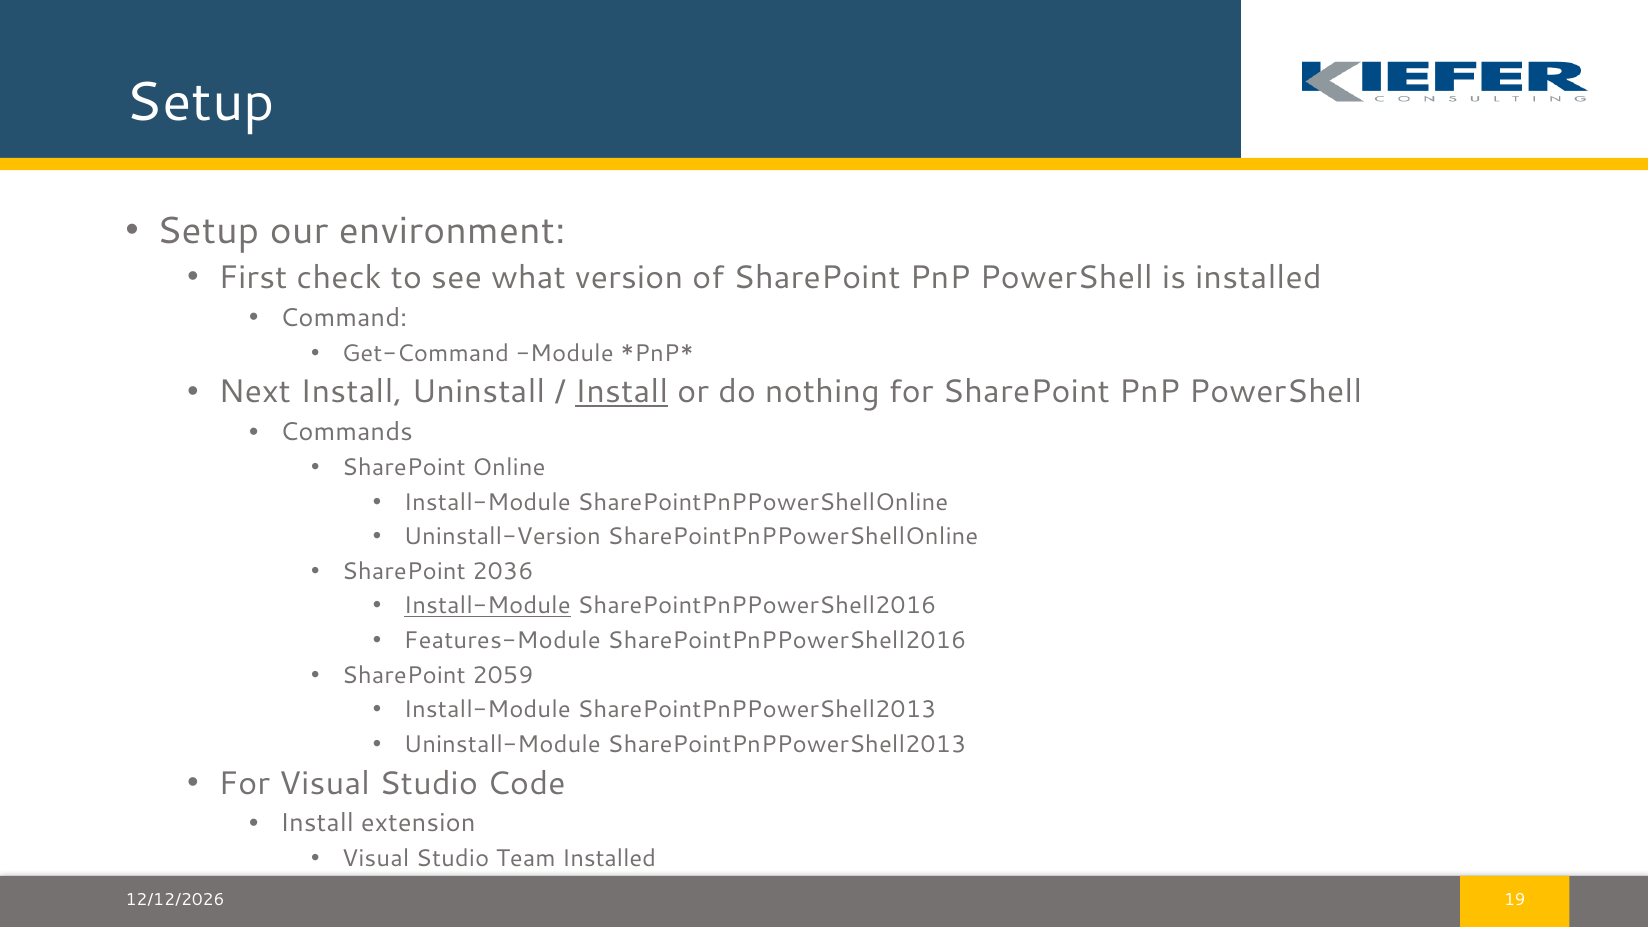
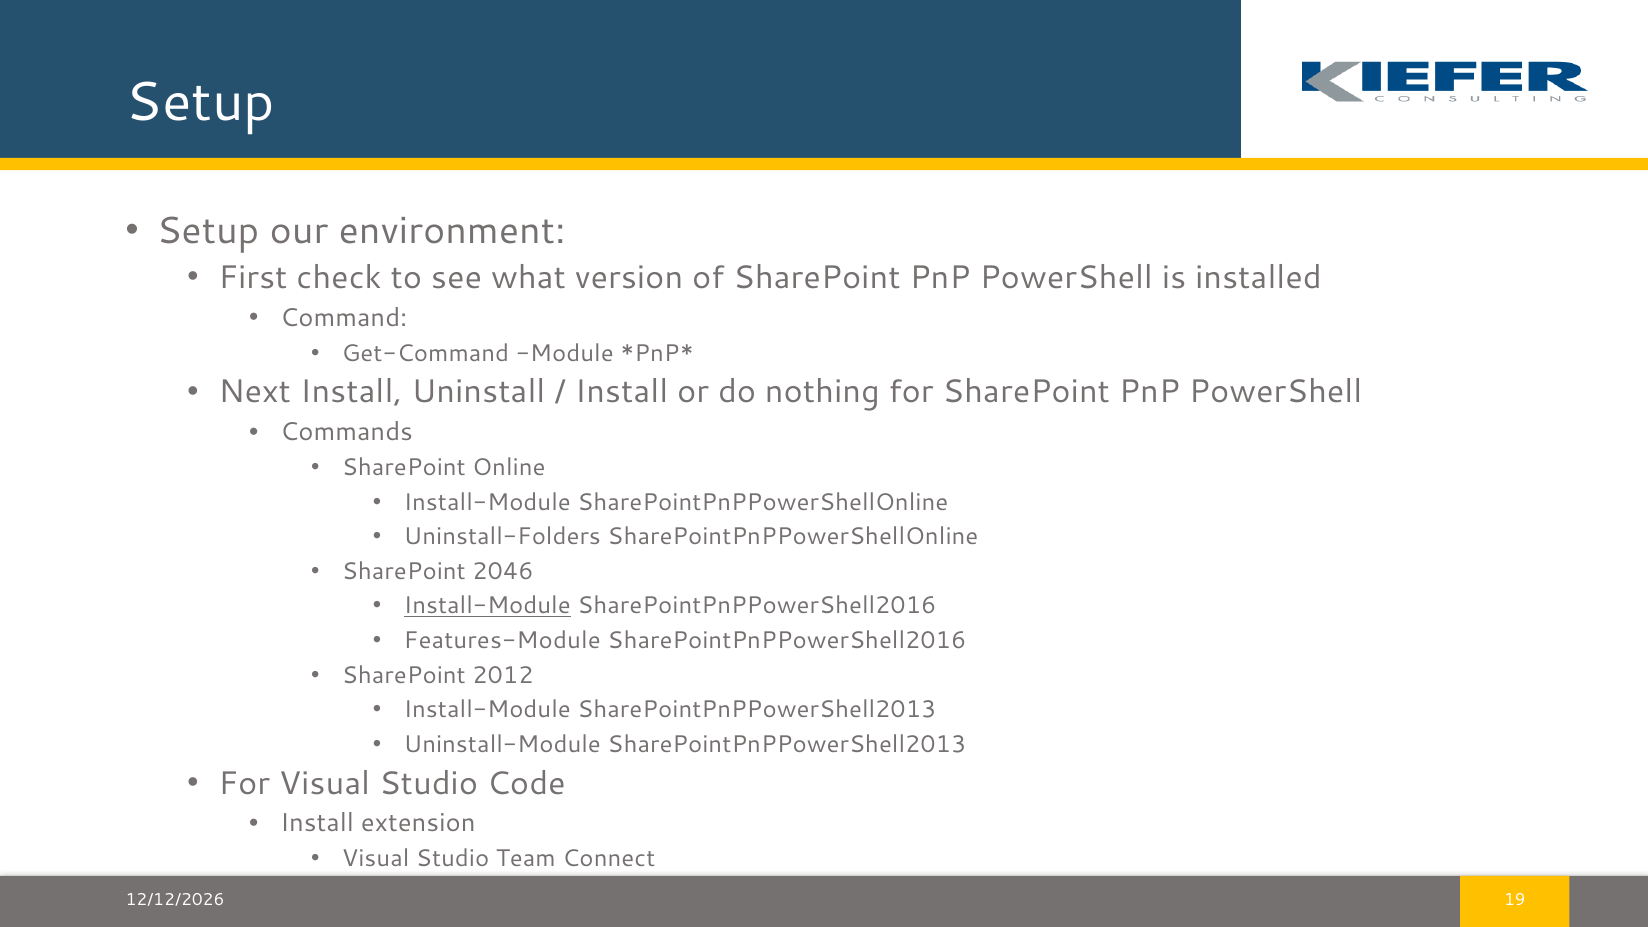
Install at (621, 392) underline: present -> none
Uninstall-Version: Uninstall-Version -> Uninstall-Folders
2036: 2036 -> 2046
2059: 2059 -> 2012
Team Installed: Installed -> Connect
